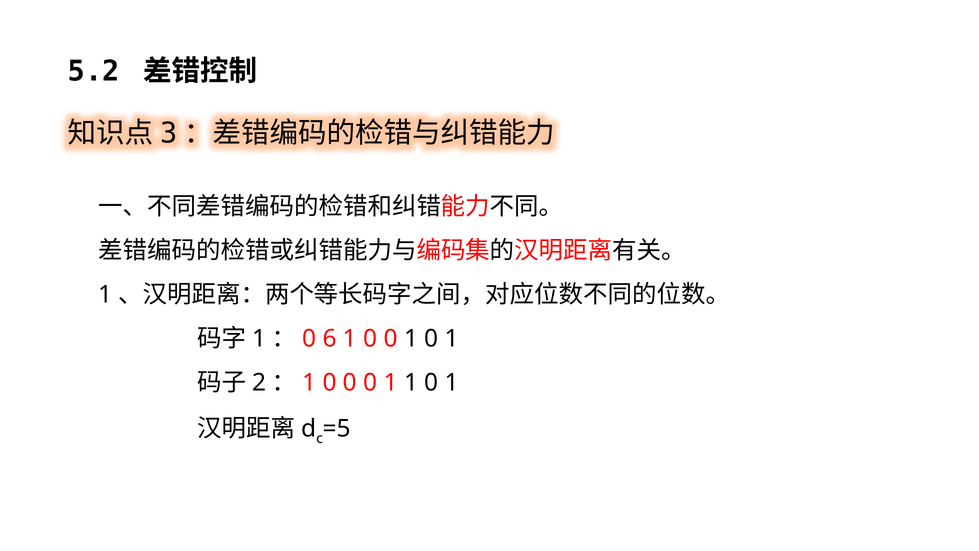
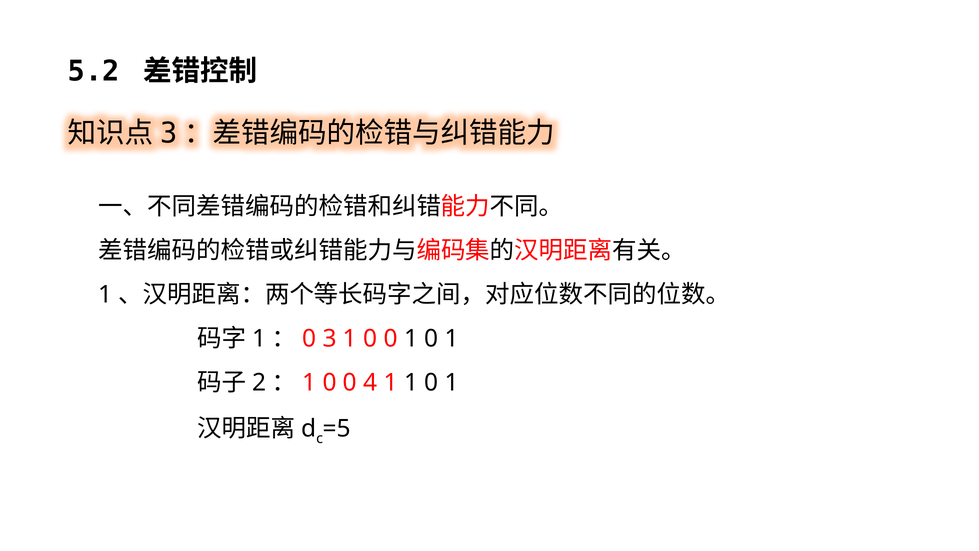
6: 6 -> 3
0 0 0: 0 -> 4
